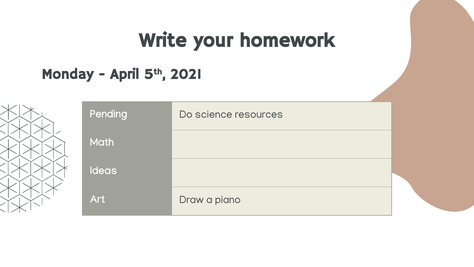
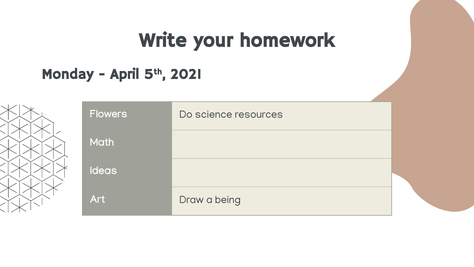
Pending: Pending -> Flowers
piano: piano -> being
